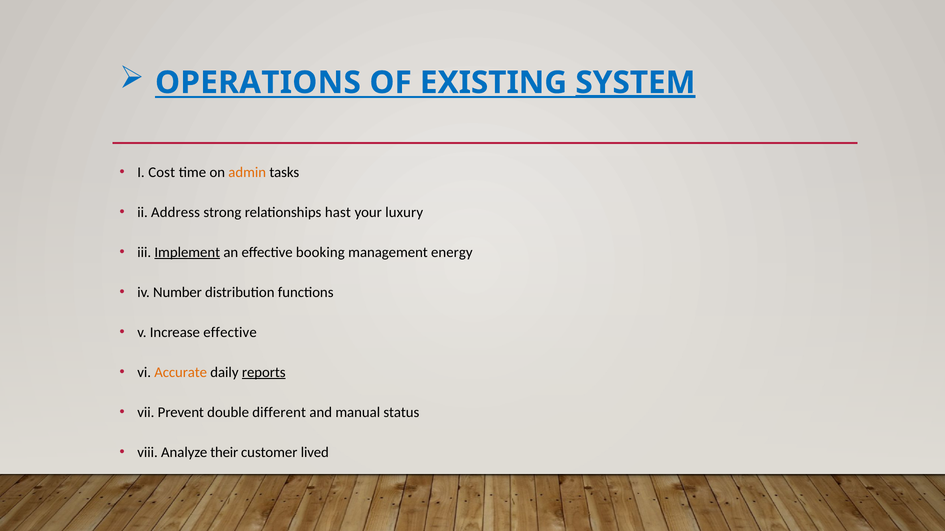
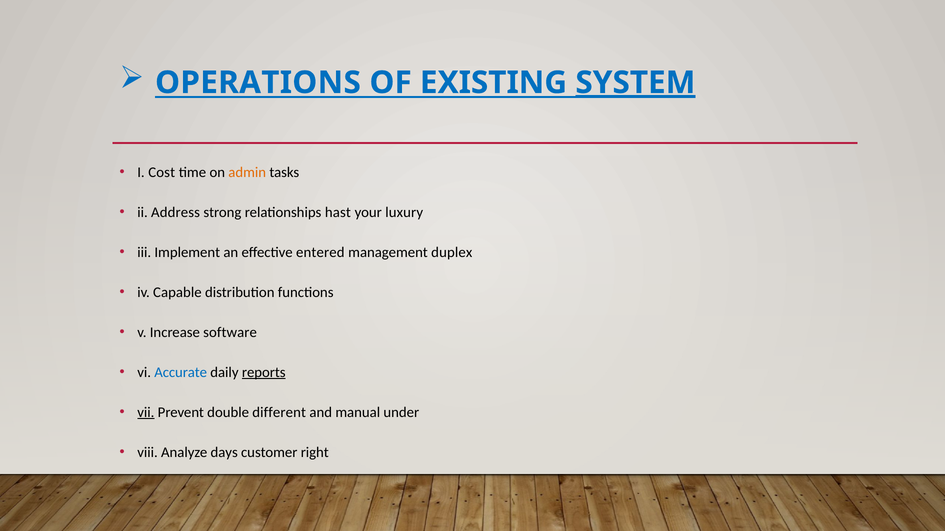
Implement underline: present -> none
booking: booking -> entered
energy: energy -> duplex
Number: Number -> Capable
Increase effective: effective -> software
Accurate colour: orange -> blue
vii underline: none -> present
status: status -> under
their: their -> days
lived: lived -> right
